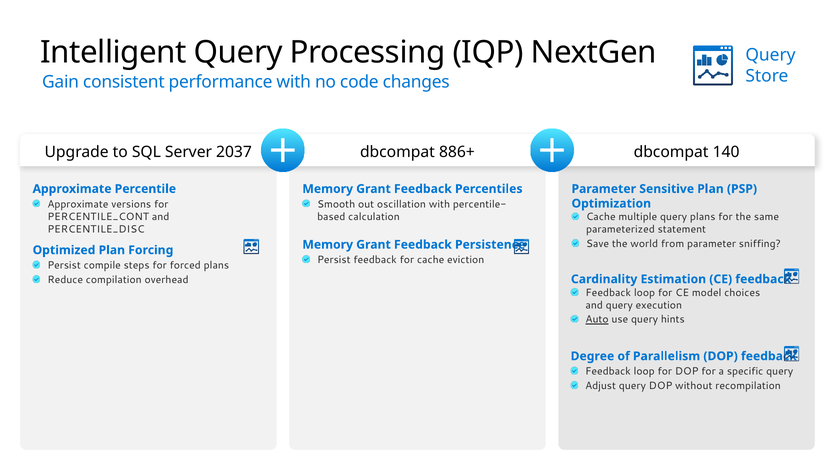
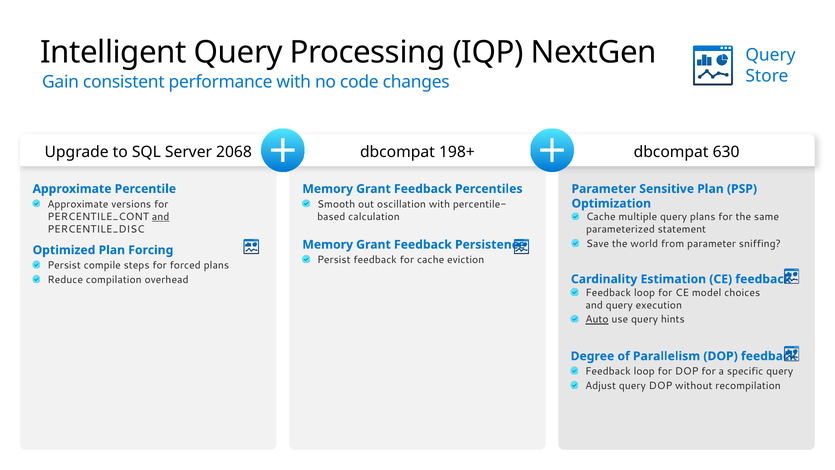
2037: 2037 -> 2068
886+: 886+ -> 198+
140: 140 -> 630
and at (161, 216) underline: none -> present
